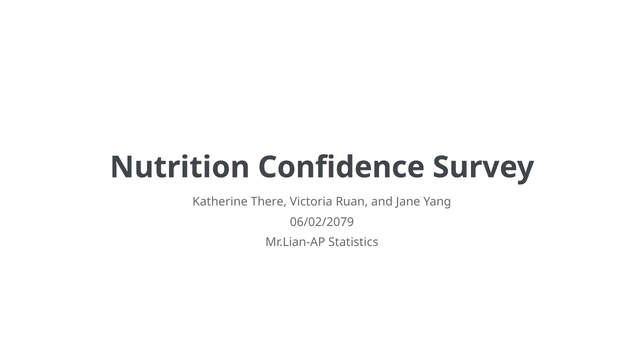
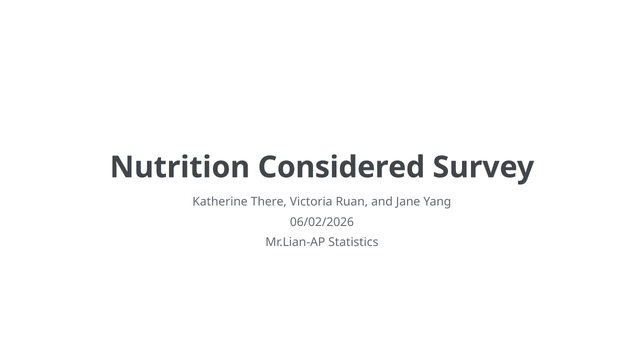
Confidence: Confidence -> Considered
06/02/2079: 06/02/2079 -> 06/02/2026
